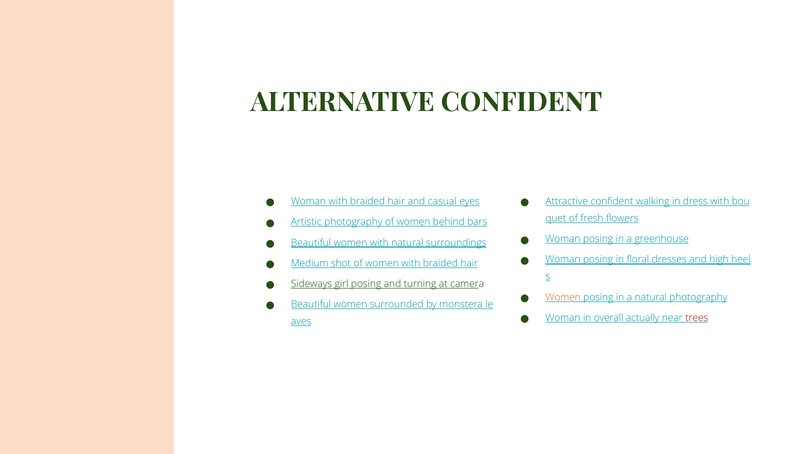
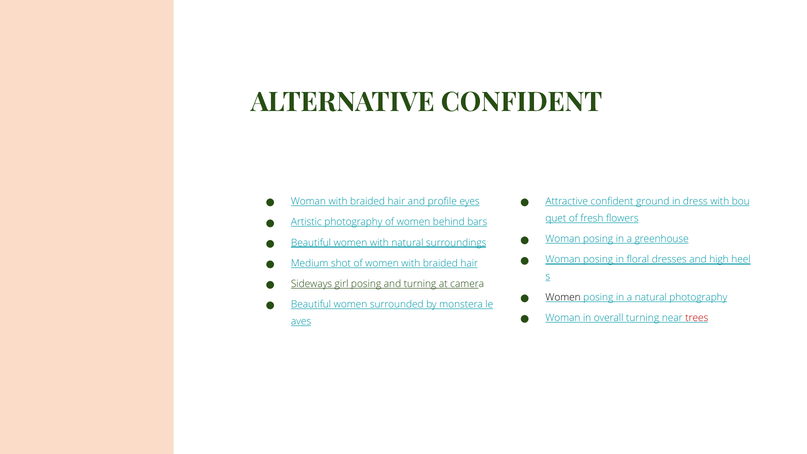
casual: casual -> profile
walking: walking -> ground
Women at (563, 297) colour: orange -> black
overall actually: actually -> turning
